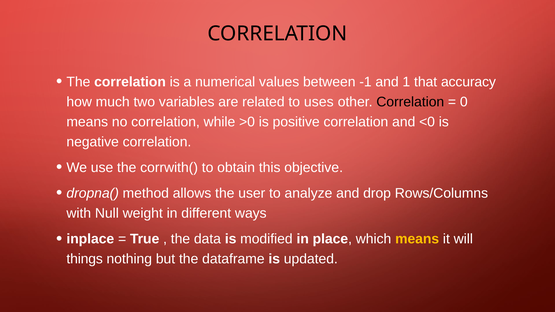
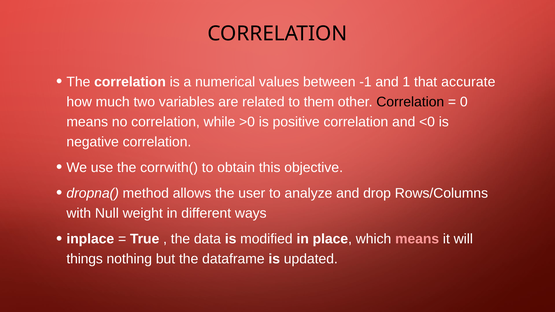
accuracy: accuracy -> accurate
uses: uses -> them
means at (417, 239) colour: yellow -> pink
